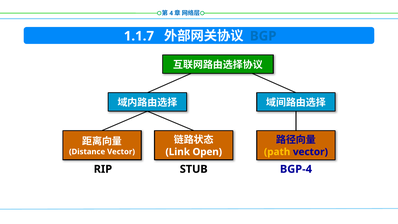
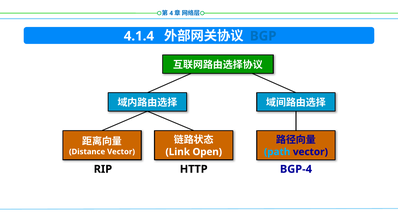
1.1.7: 1.1.7 -> 4.1.4
path colour: yellow -> light blue
STUB: STUB -> HTTP
